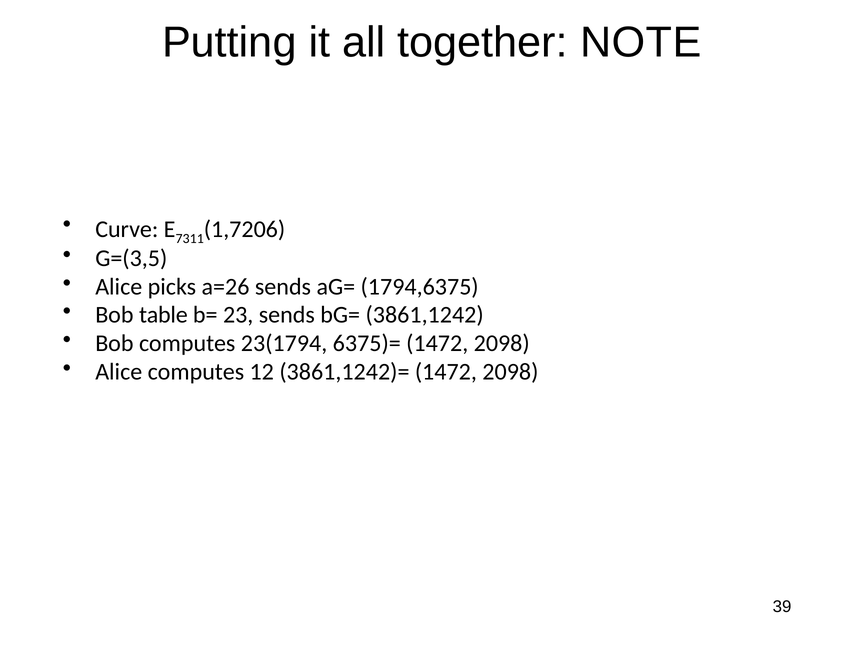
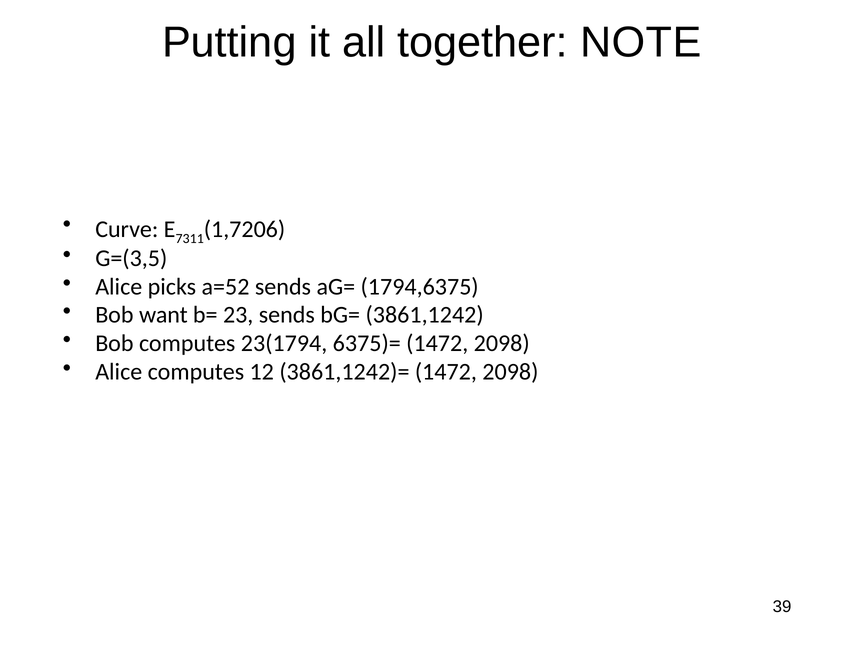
a=26: a=26 -> a=52
table: table -> want
